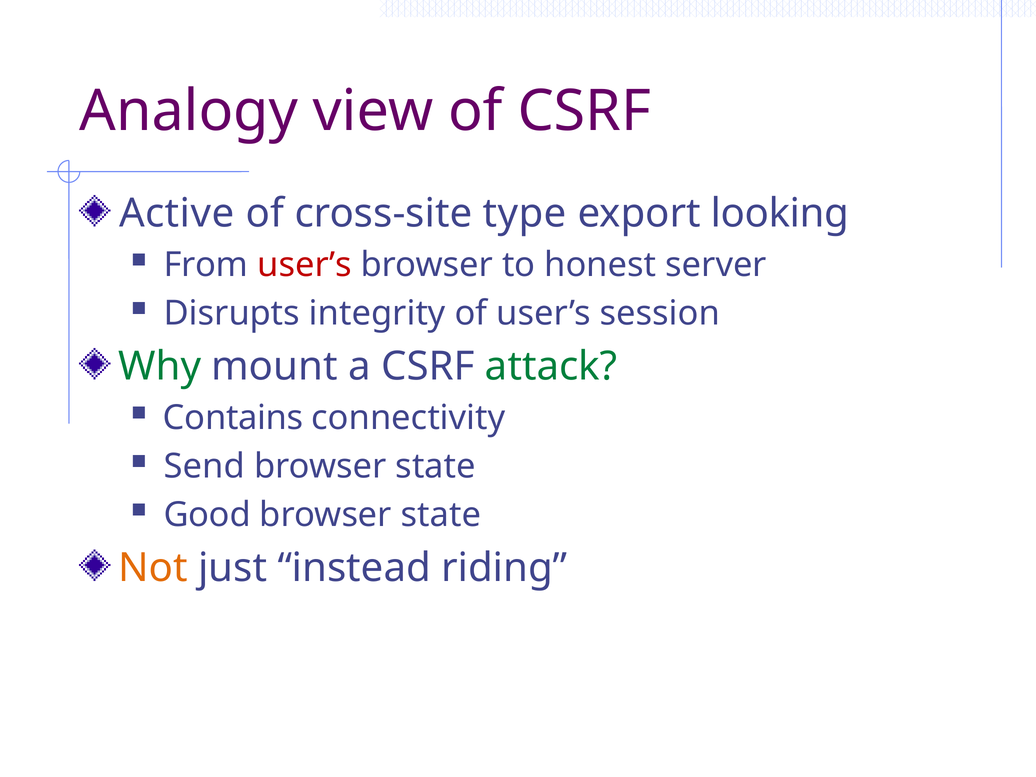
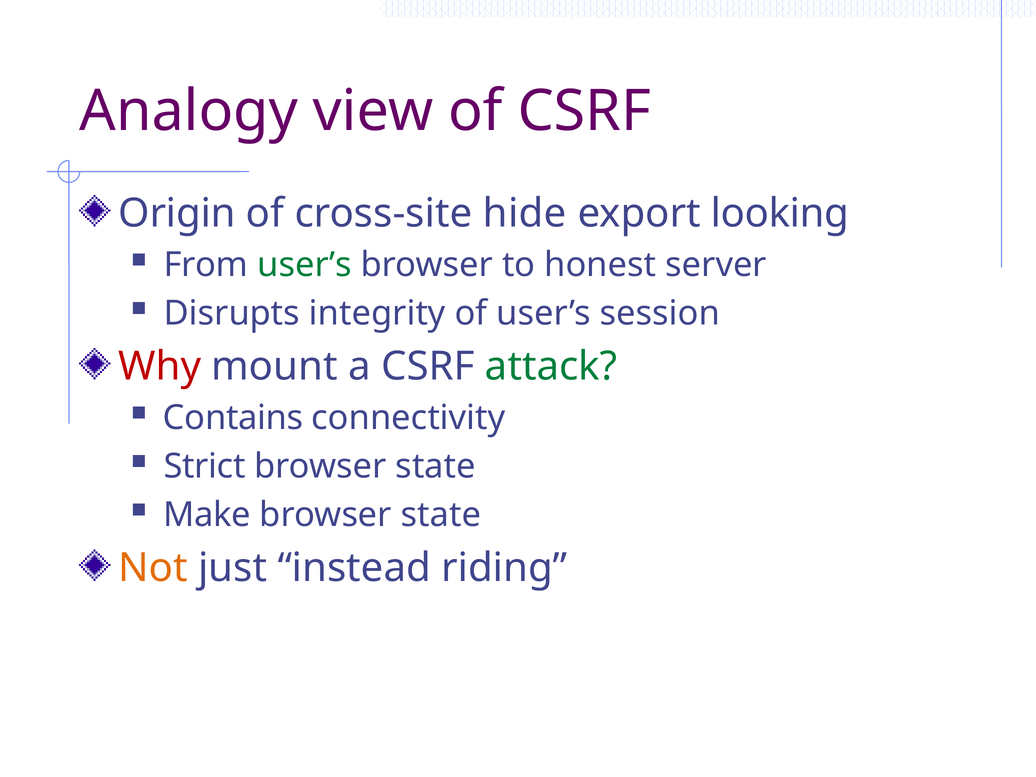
Active: Active -> Origin
type: type -> hide
user’s at (304, 265) colour: red -> green
Why colour: green -> red
Send: Send -> Strict
Good: Good -> Make
